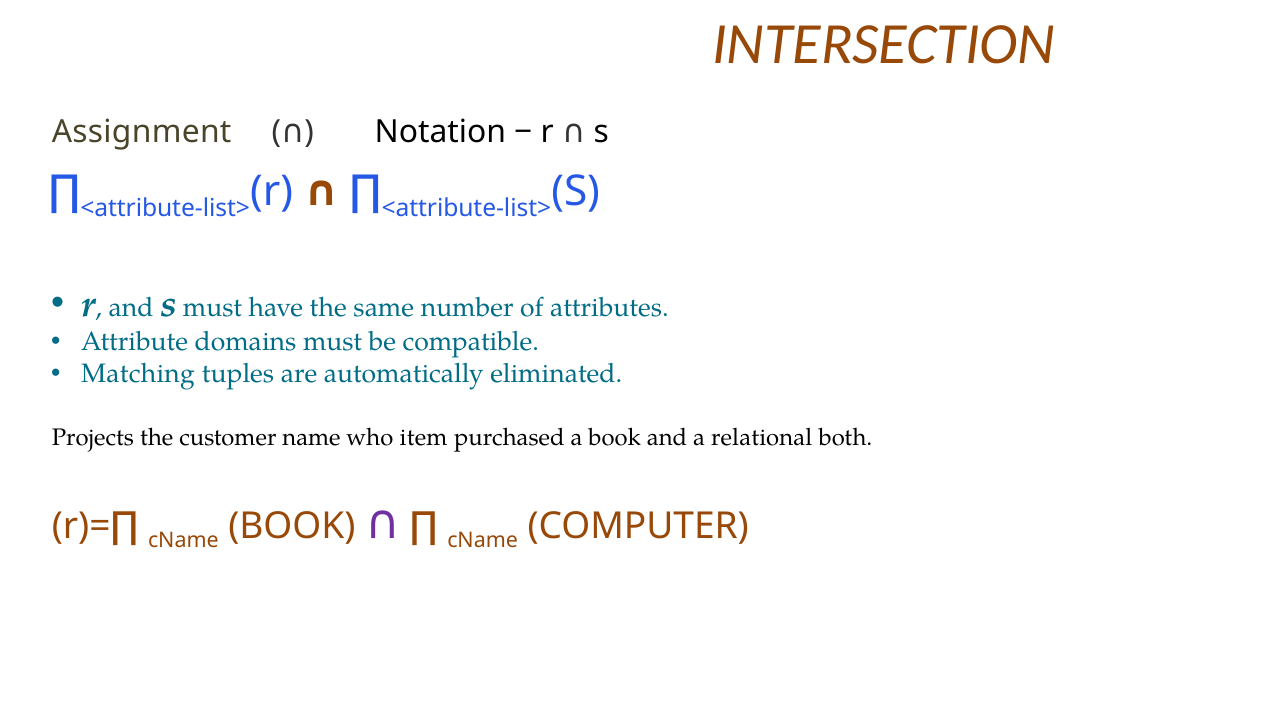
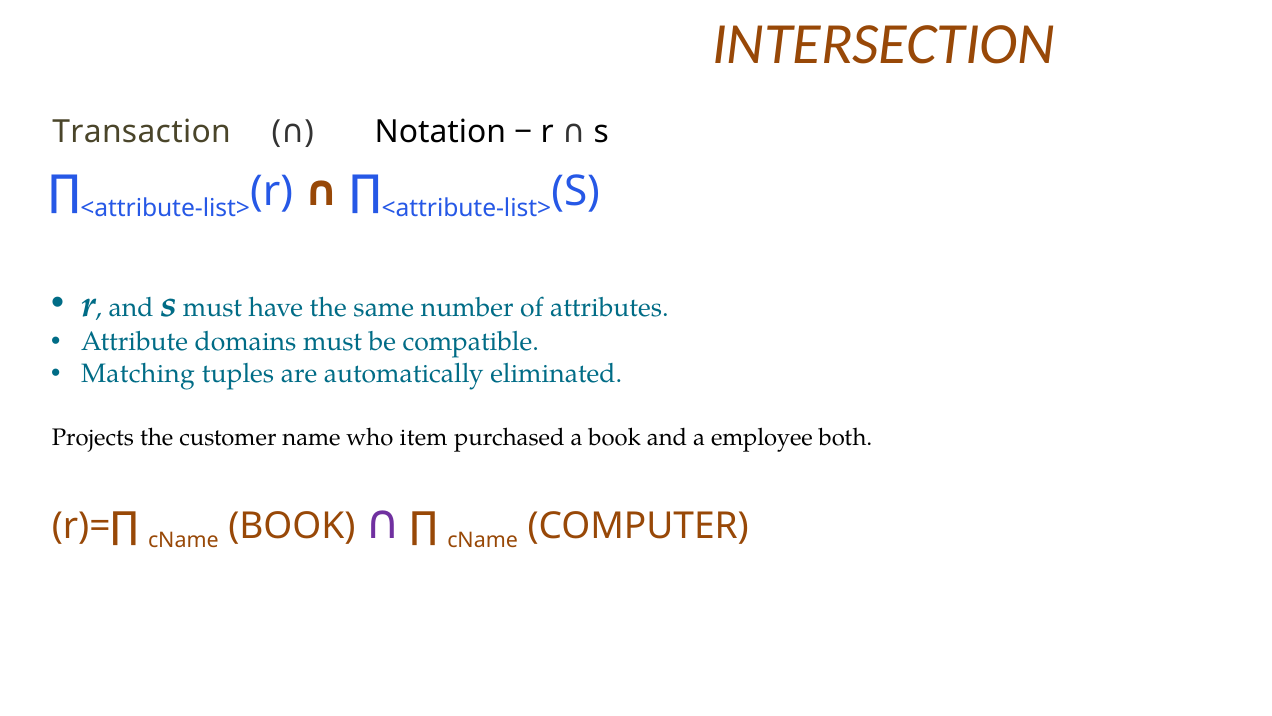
Assignment: Assignment -> Transaction
relational: relational -> employee
